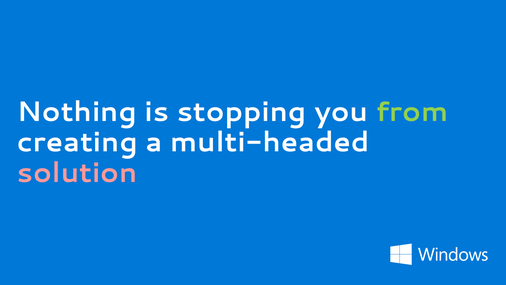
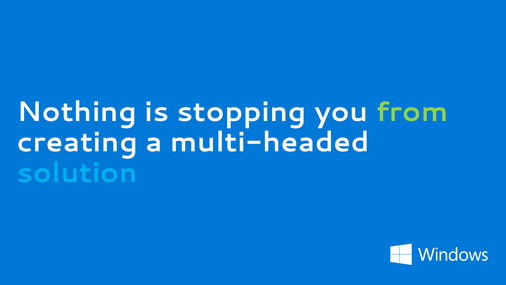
solution colour: pink -> light blue
